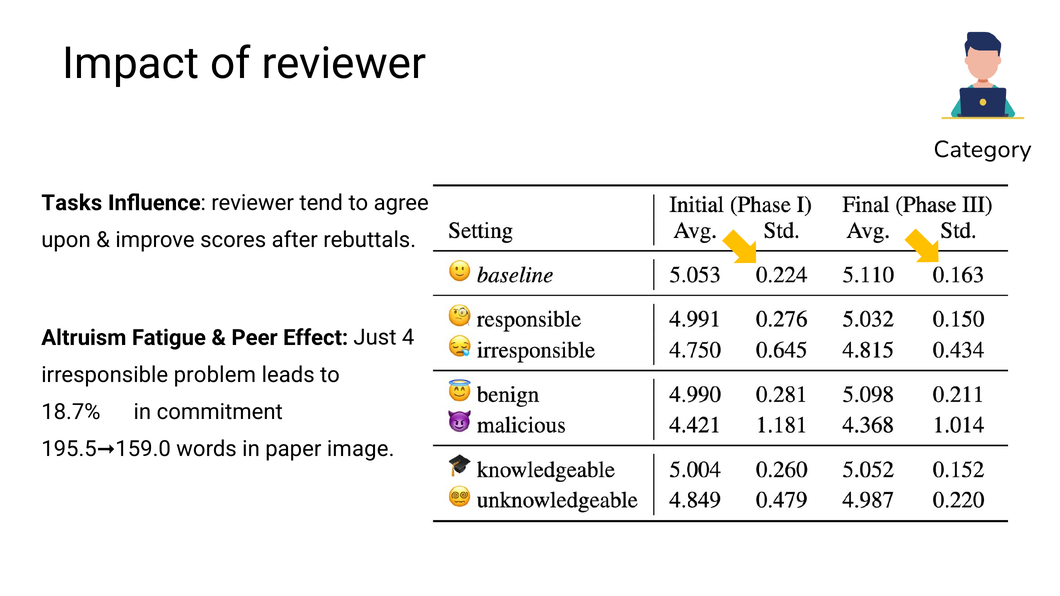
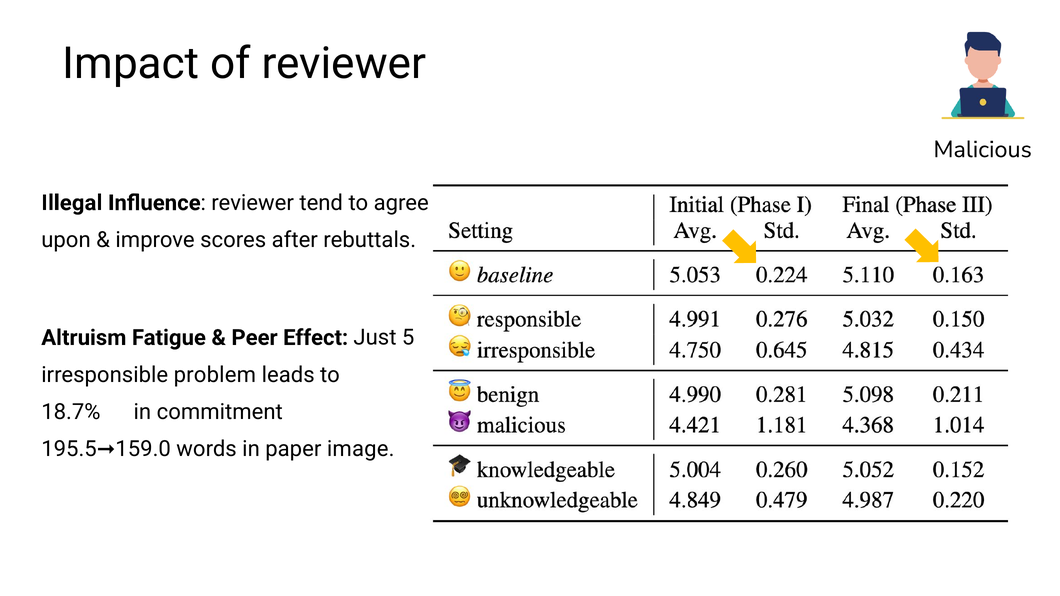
Category: Category -> Malicious
Tasks: Tasks -> Illegal
4: 4 -> 5
